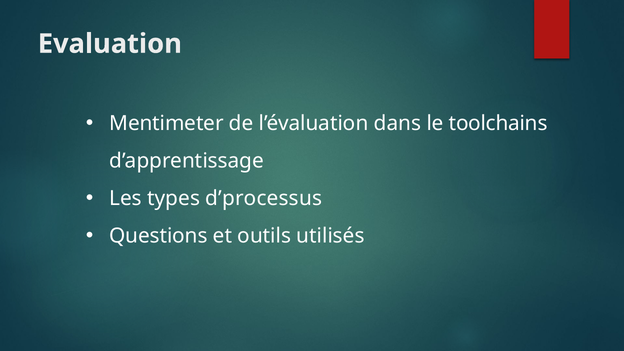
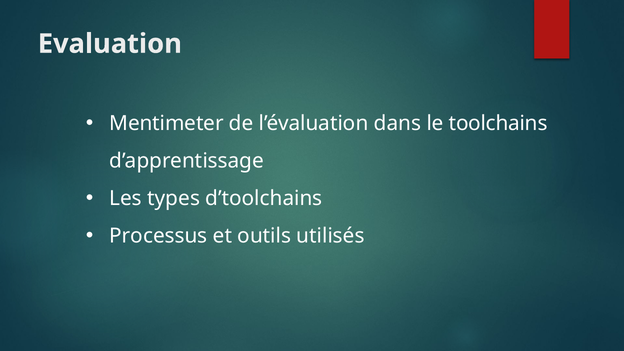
d’processus: d’processus -> d’toolchains
Questions: Questions -> Processus
